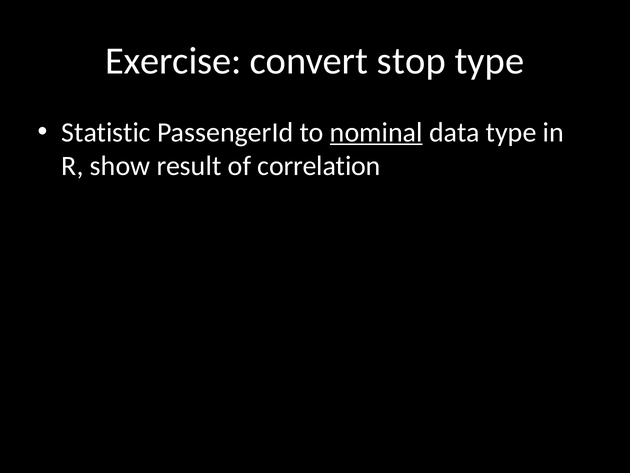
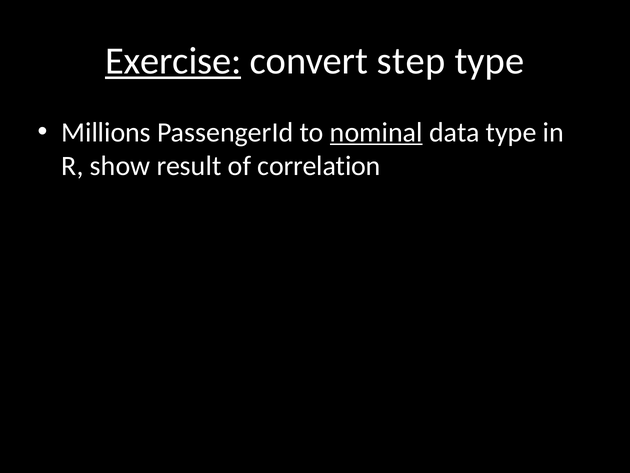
Exercise underline: none -> present
stop: stop -> step
Statistic: Statistic -> Millions
